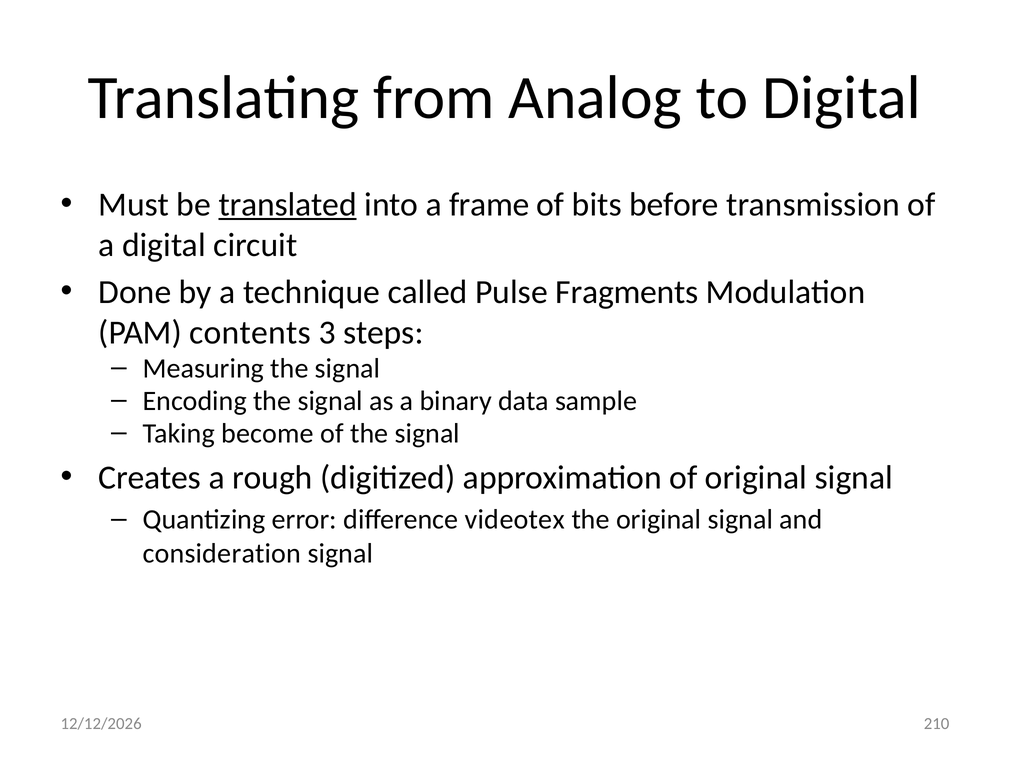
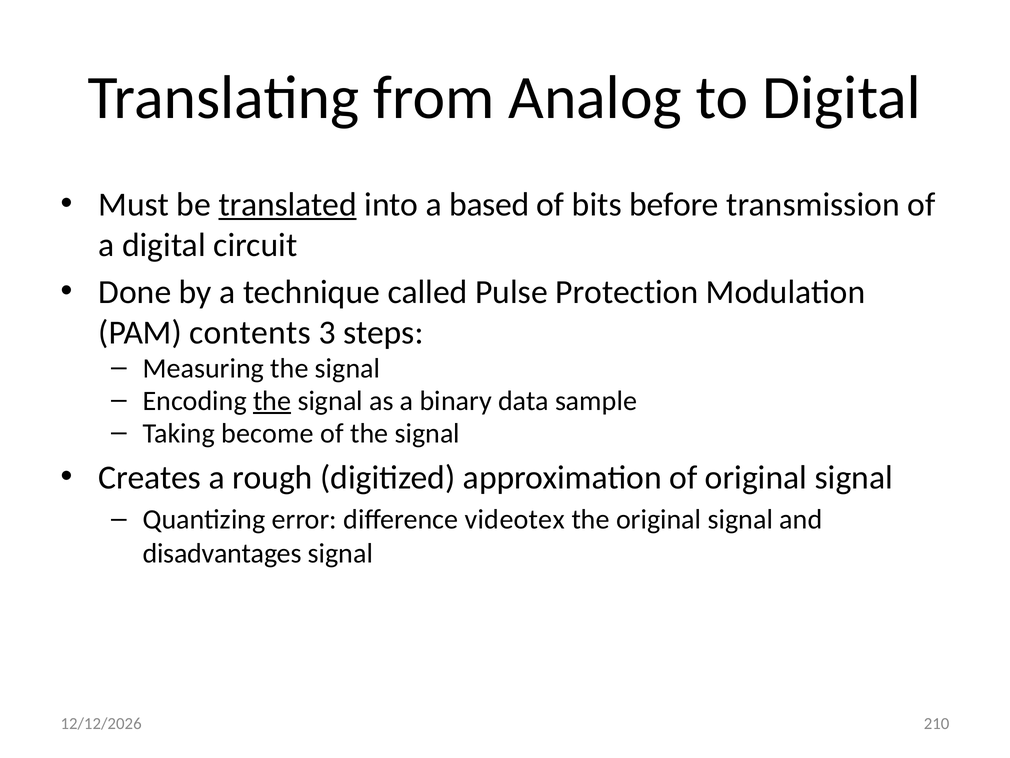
frame: frame -> based
Fragments: Fragments -> Protection
the at (272, 401) underline: none -> present
consideration: consideration -> disadvantages
